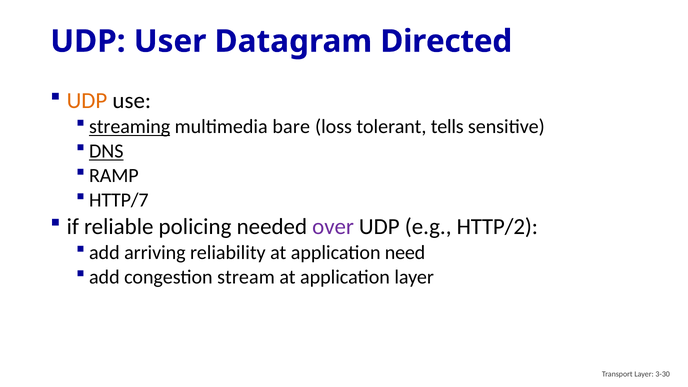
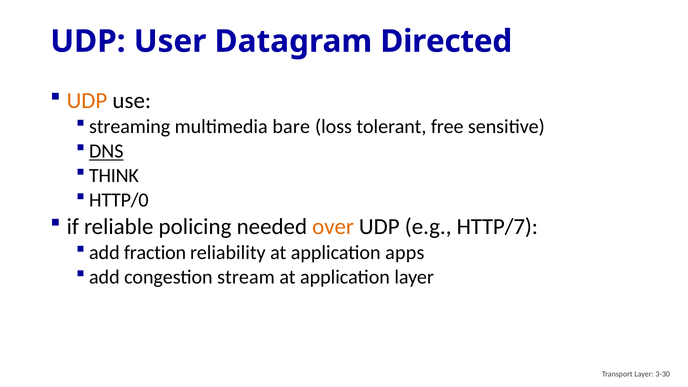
streaming underline: present -> none
tells: tells -> free
RAMP: RAMP -> THINK
HTTP/7: HTTP/7 -> HTTP/0
over colour: purple -> orange
HTTP/2: HTTP/2 -> HTTP/7
arriving: arriving -> fraction
need: need -> apps
